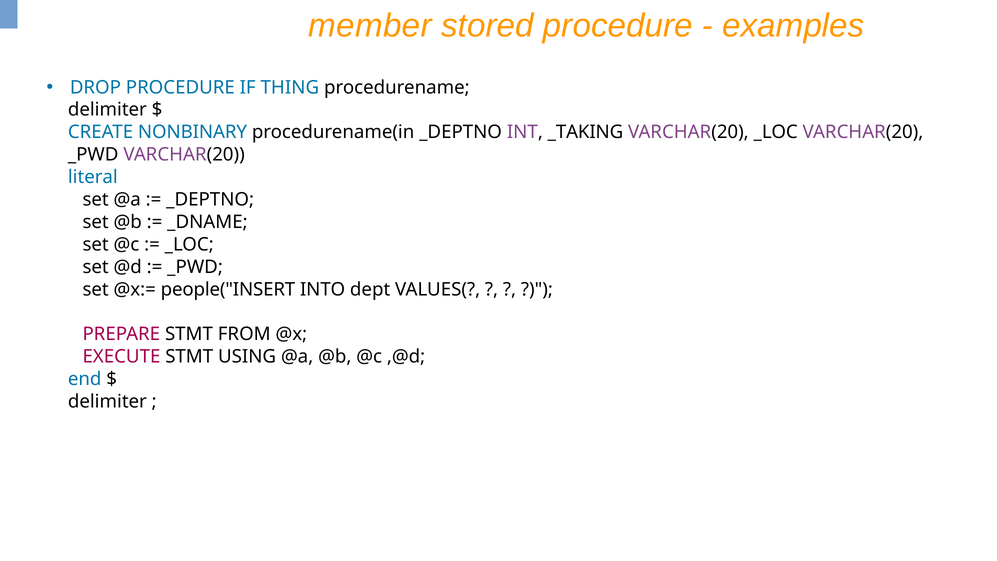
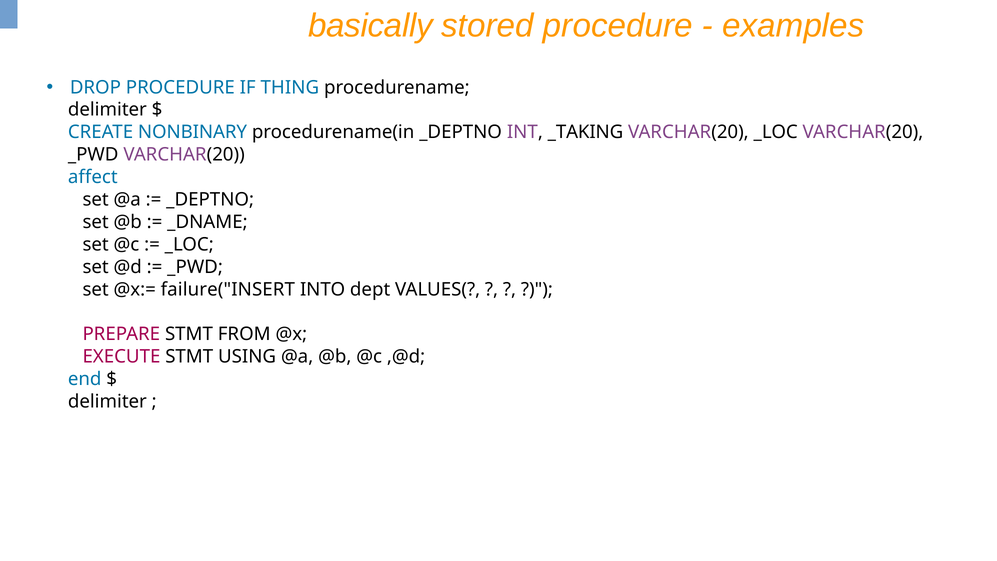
member: member -> basically
literal: literal -> affect
people("INSERT: people("INSERT -> failure("INSERT
